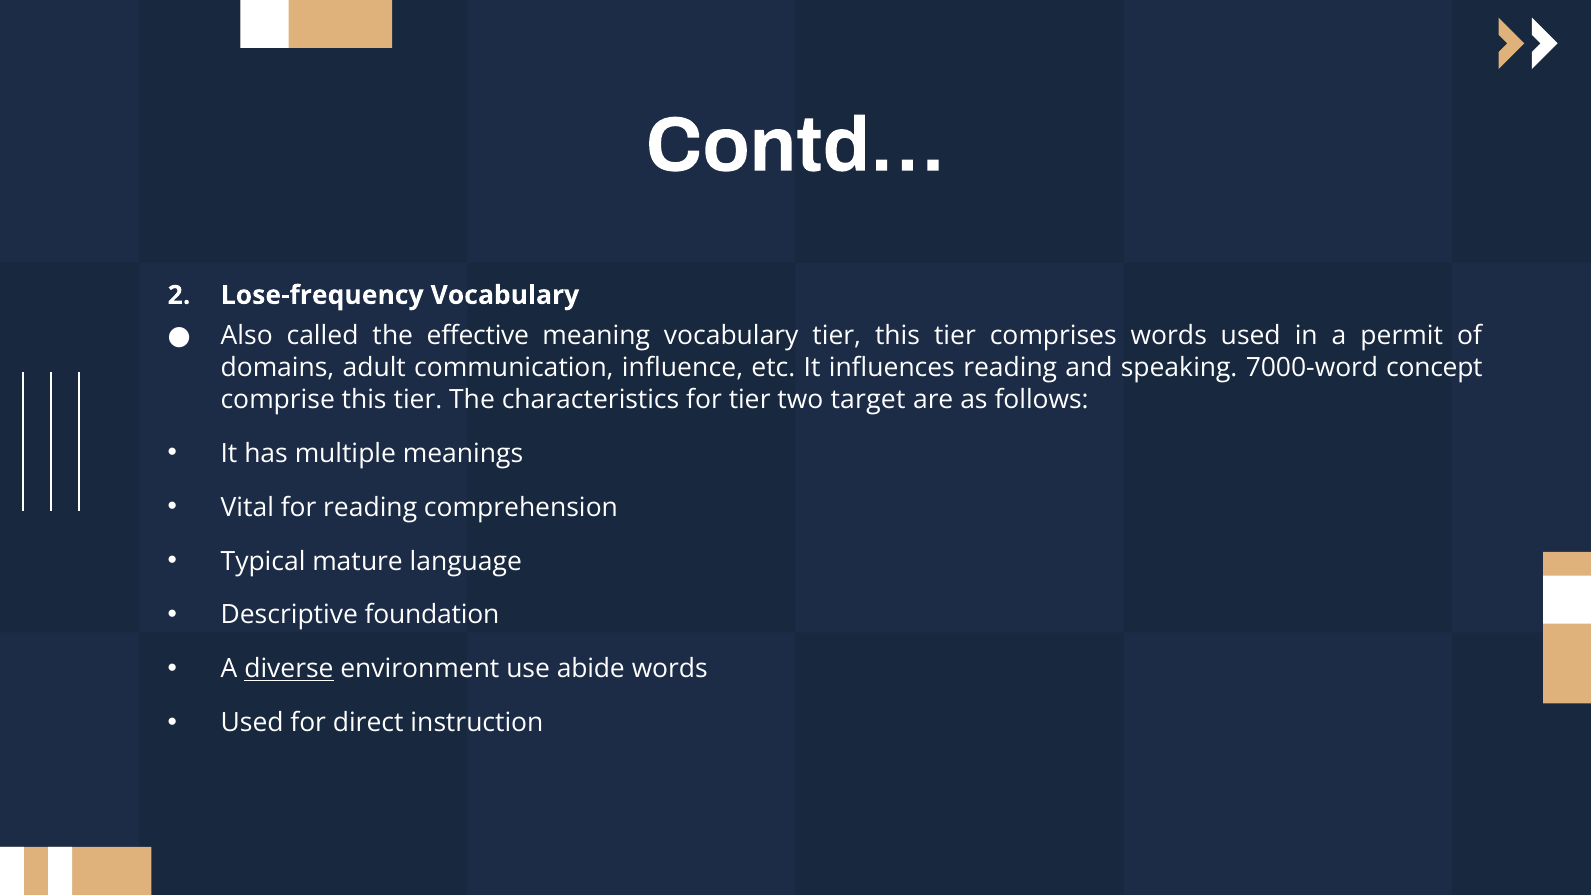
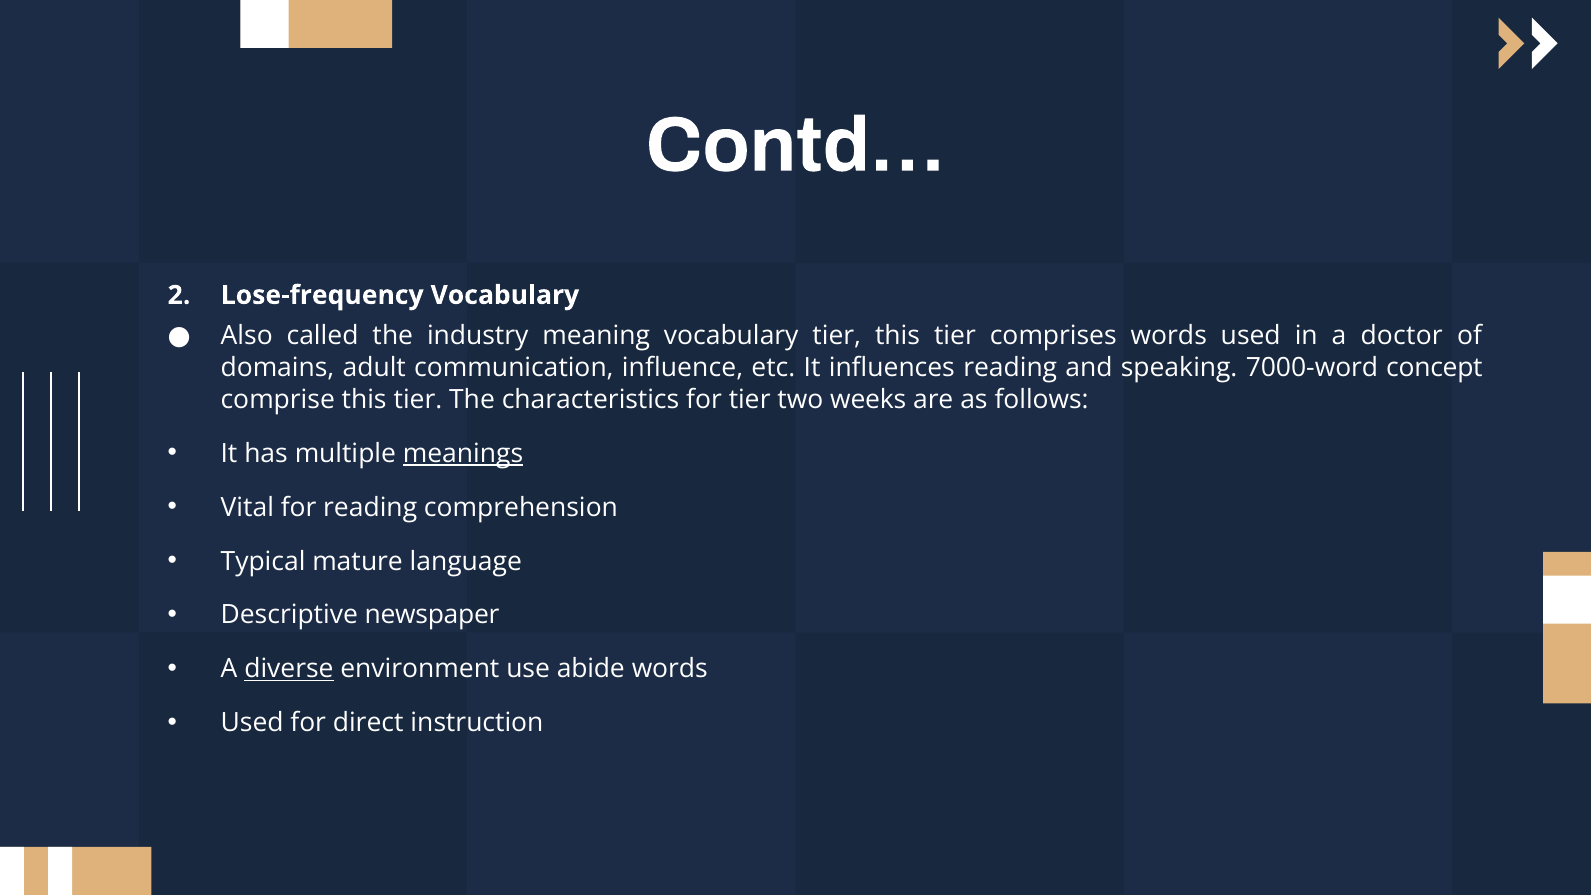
effective: effective -> industry
permit: permit -> doctor
target: target -> weeks
meanings underline: none -> present
foundation: foundation -> newspaper
